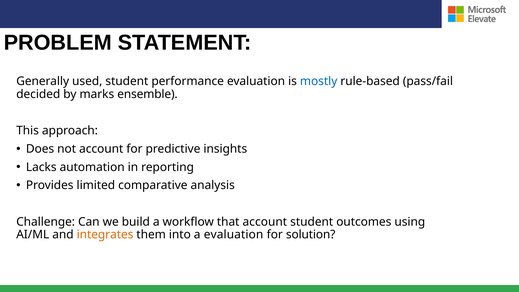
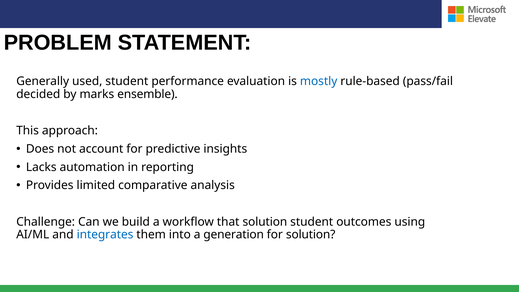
that account: account -> solution
integrates colour: orange -> blue
a evaluation: evaluation -> generation
